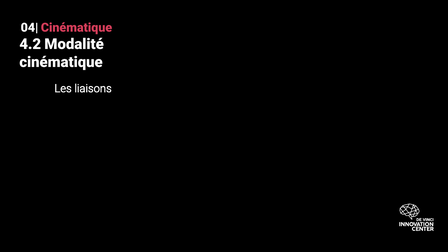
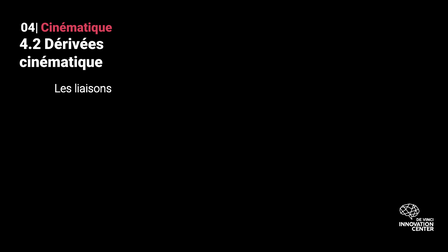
Modalité: Modalité -> Dérivées
